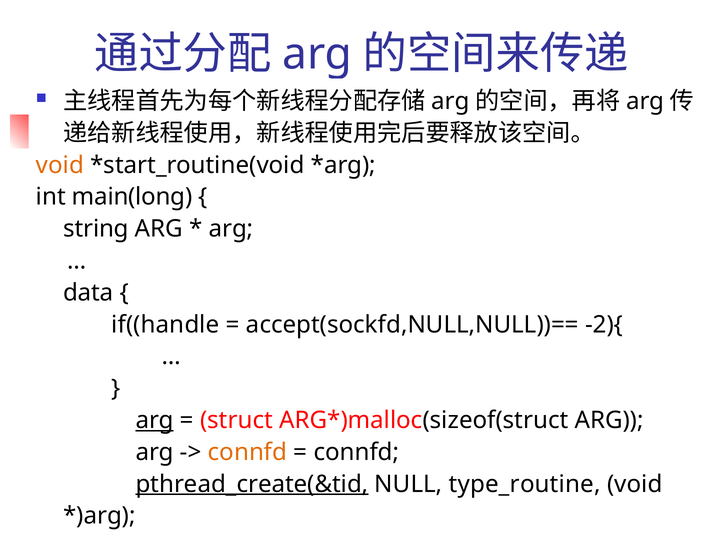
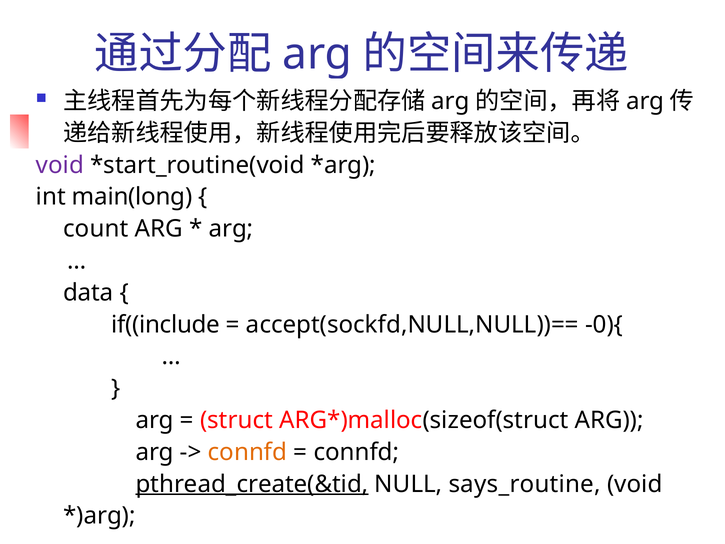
void at (60, 165) colour: orange -> purple
string: string -> count
if((handle: if((handle -> if((include
-2){: -2){ -> -0){
arg at (155, 420) underline: present -> none
type_routine: type_routine -> says_routine
